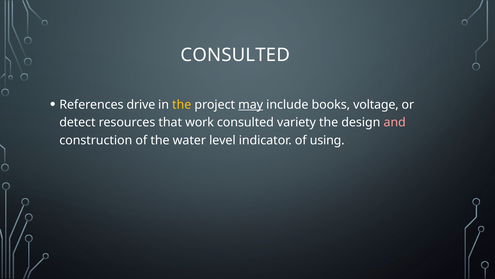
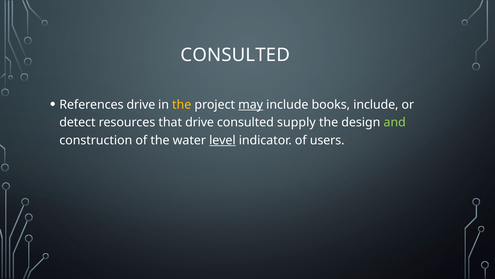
books voltage: voltage -> include
that work: work -> drive
variety: variety -> supply
and colour: pink -> light green
level underline: none -> present
using: using -> users
